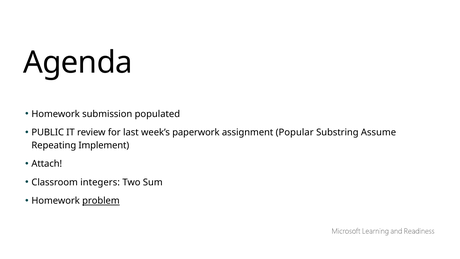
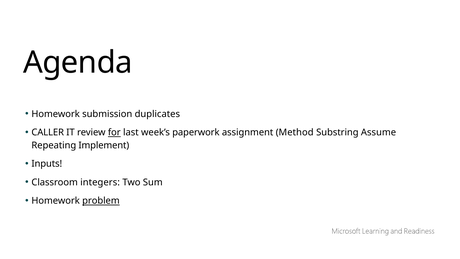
populated: populated -> duplicates
PUBLIC: PUBLIC -> CALLER
for underline: none -> present
Popular: Popular -> Method
Attach: Attach -> Inputs
